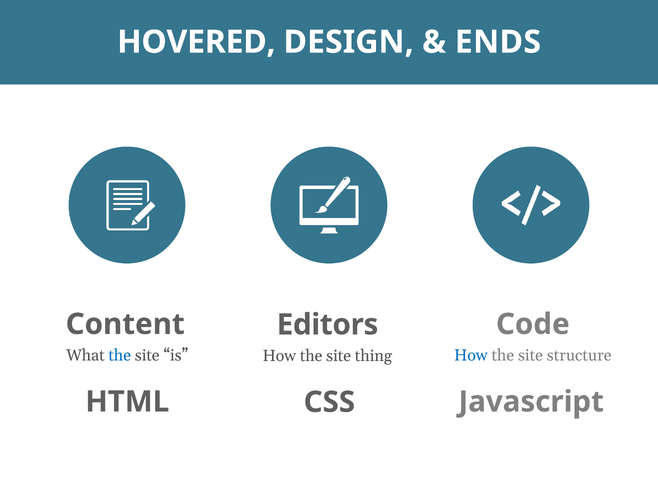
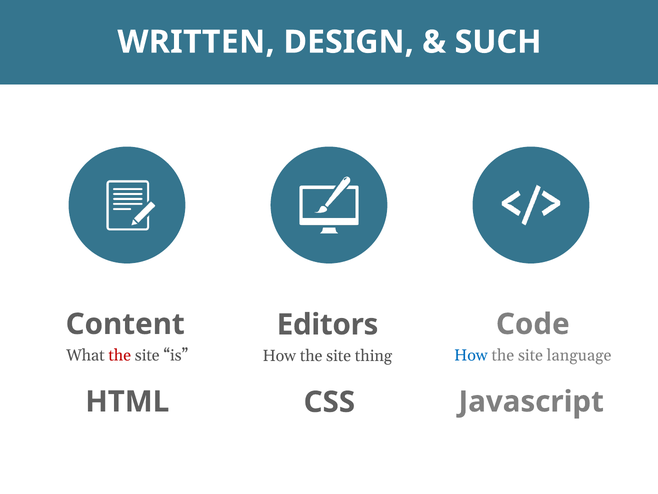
HOVERED: HOVERED -> WRITTEN
ENDS: ENDS -> SUCH
the at (120, 355) colour: blue -> red
structure: structure -> language
